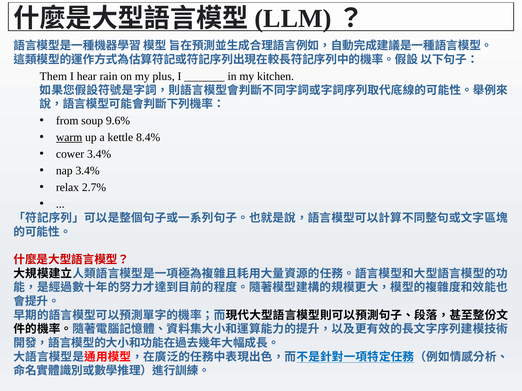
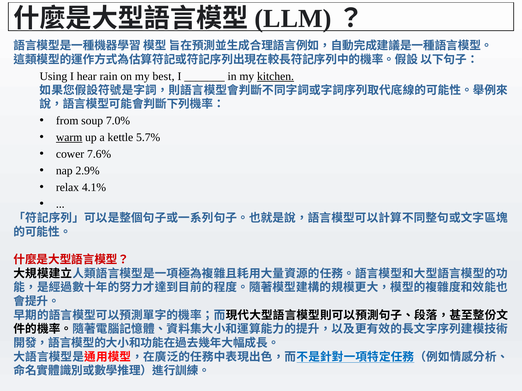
Them: Them -> Using
plus: plus -> best
kitchen underline: none -> present
9.6%: 9.6% -> 7.0%
8.4%: 8.4% -> 5.7%
cower 3.4%: 3.4% -> 7.6%
nap 3.4%: 3.4% -> 2.9%
2.7%: 2.7% -> 4.1%
